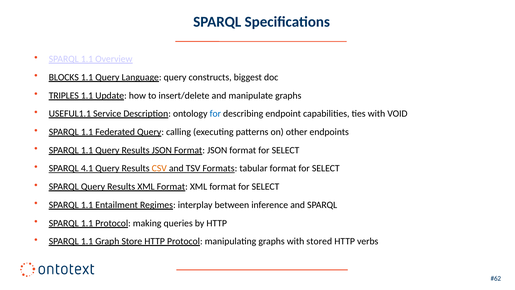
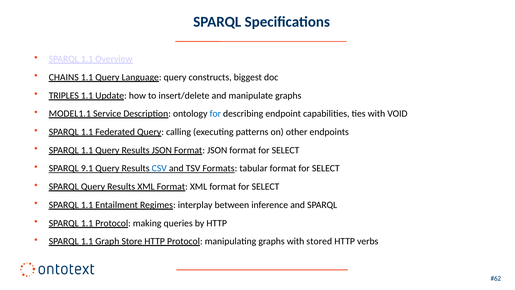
BLOCKS: BLOCKS -> CHAINS
USEFUL1.1: USEFUL1.1 -> MODEL1.1
4.1: 4.1 -> 9.1
CSV colour: orange -> blue
